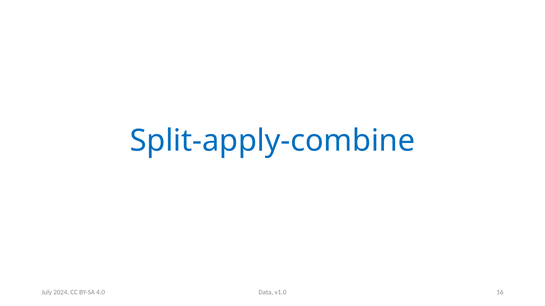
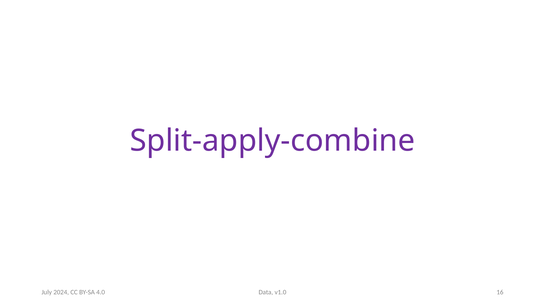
Split-apply-combine colour: blue -> purple
